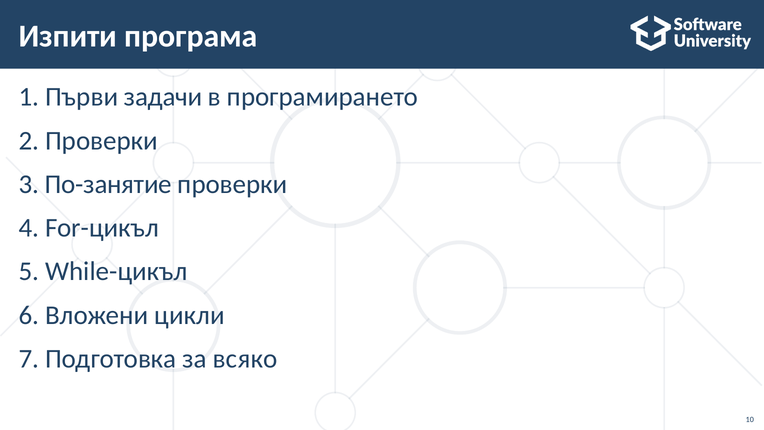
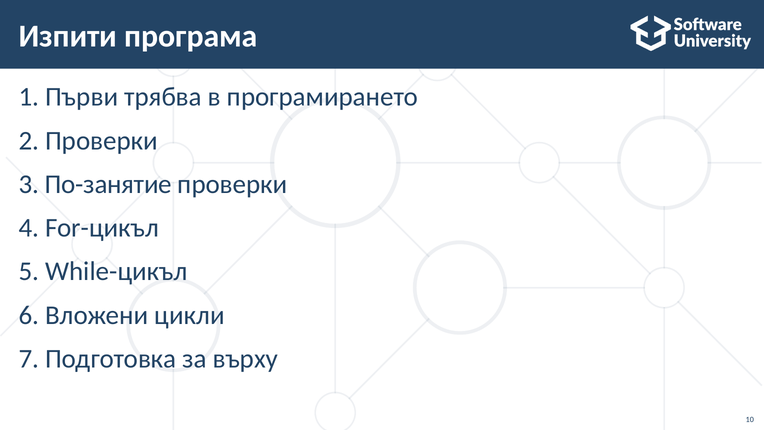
задачи: задачи -> трябва
всяко: всяко -> върху
